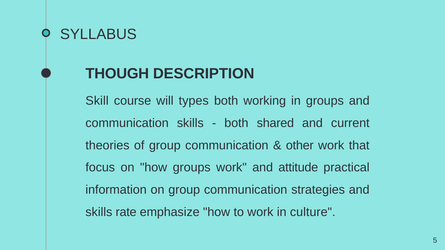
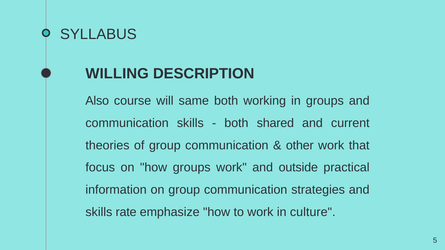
THOUGH: THOUGH -> WILLING
Skill: Skill -> Also
types: types -> same
attitude: attitude -> outside
